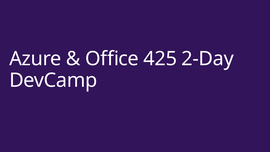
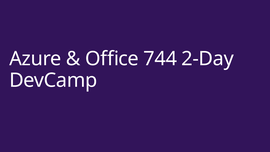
425: 425 -> 744
